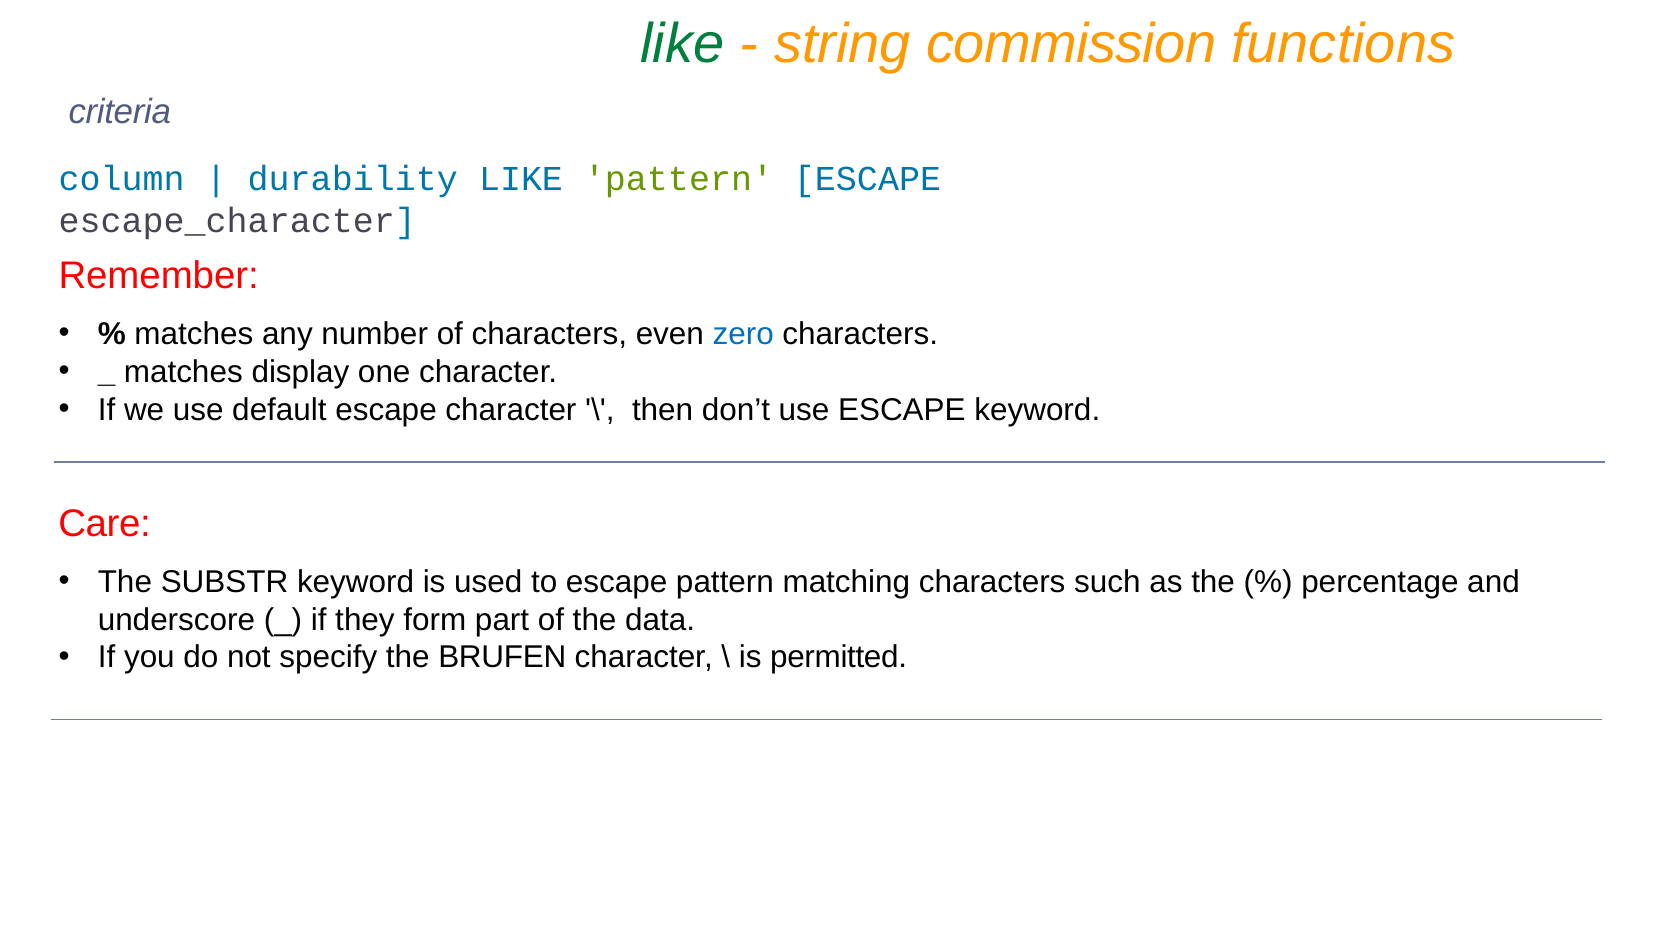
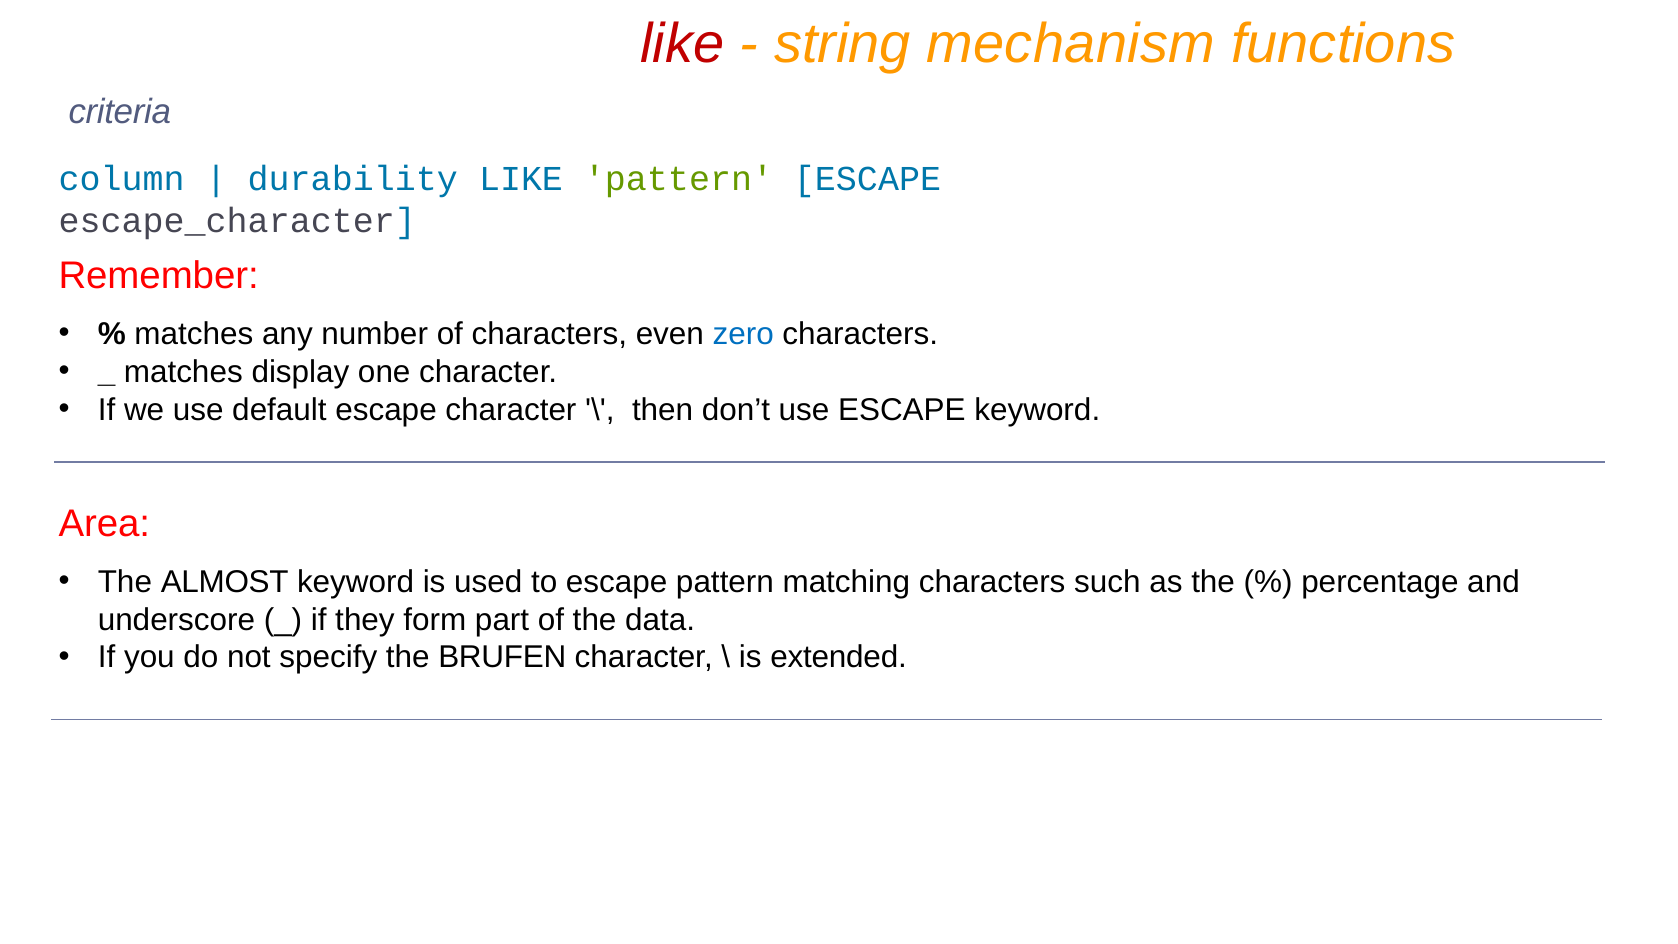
like at (682, 44) colour: green -> red
commission: commission -> mechanism
Care: Care -> Area
SUBSTR: SUBSTR -> ALMOST
permitted: permitted -> extended
